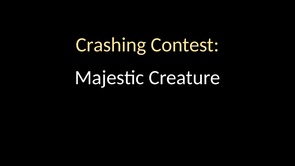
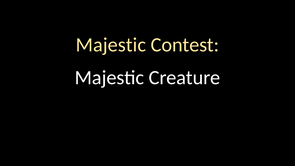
Crashing at (111, 45): Crashing -> Majestic
